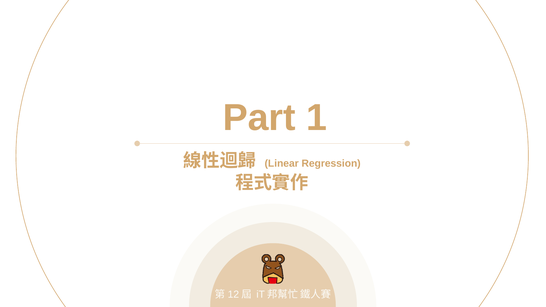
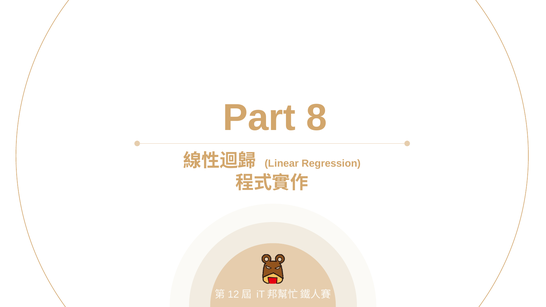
1: 1 -> 8
